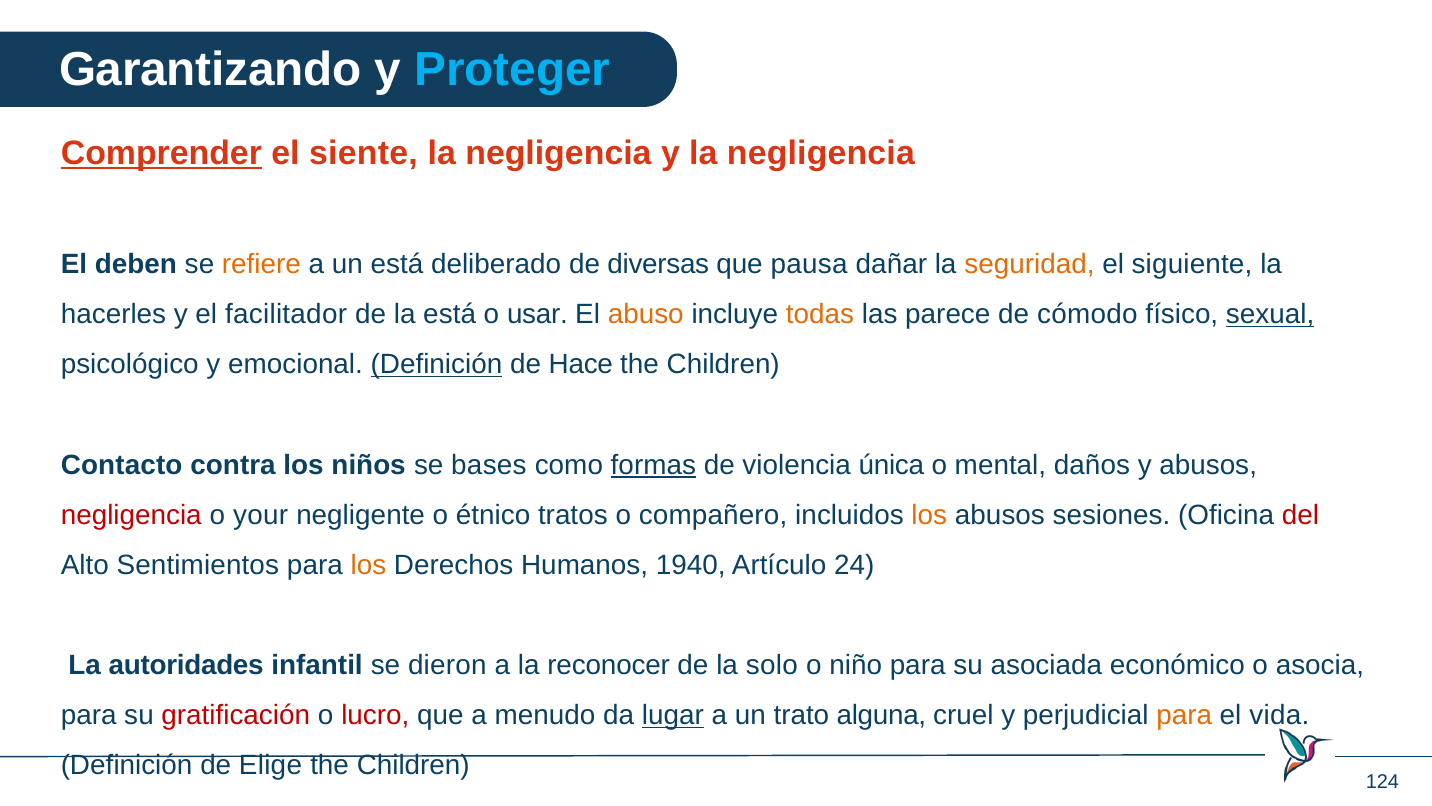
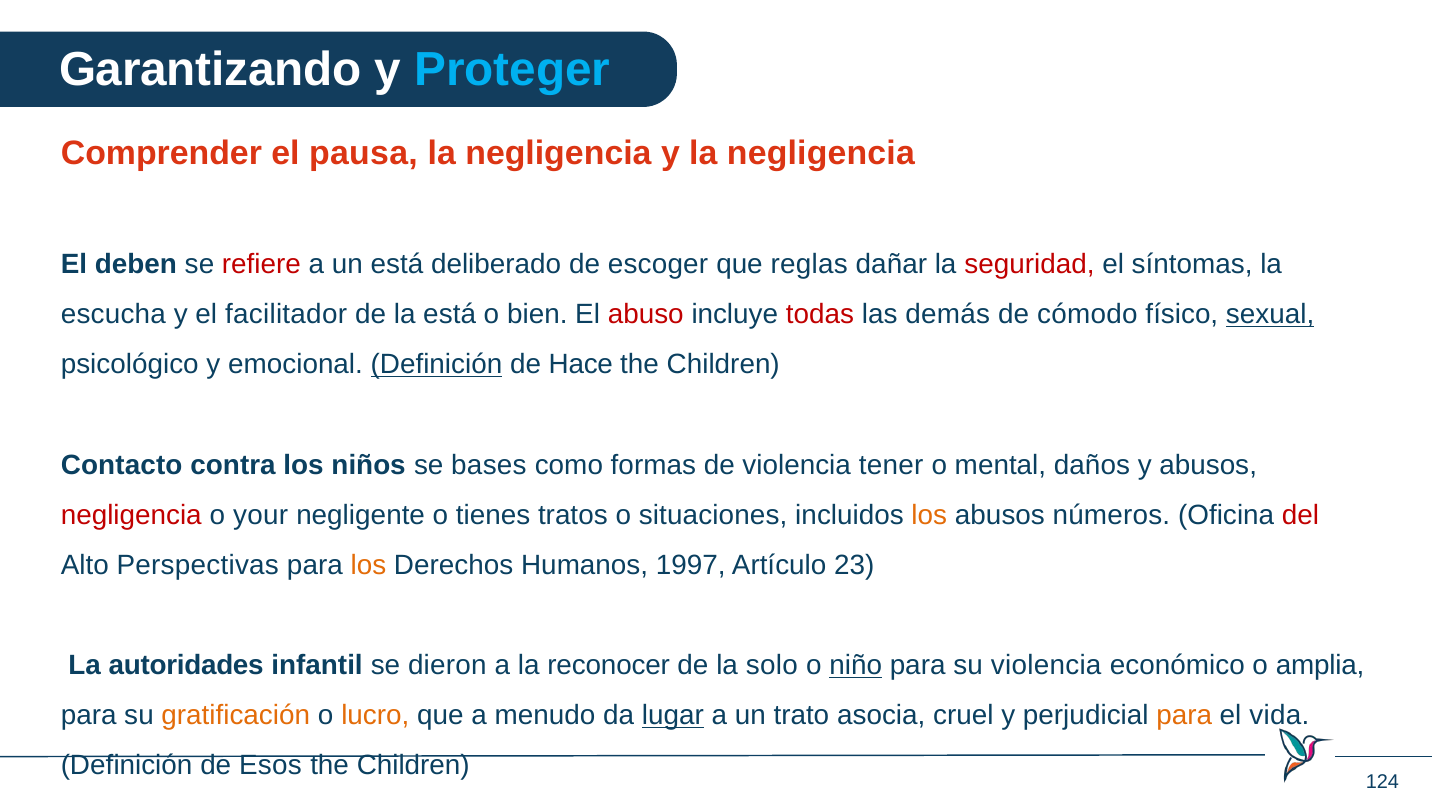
Comprender underline: present -> none
siente: siente -> pausa
refiere colour: orange -> red
diversas: diversas -> escoger
pausa: pausa -> reglas
seguridad colour: orange -> red
siguiente: siguiente -> síntomas
hacerles: hacerles -> escucha
usar: usar -> bien
abuso colour: orange -> red
todas colour: orange -> red
parece: parece -> demás
formas underline: present -> none
única: única -> tener
étnico: étnico -> tienes
compañero: compañero -> situaciones
sesiones: sesiones -> números
Sentimientos: Sentimientos -> Perspectivas
1940: 1940 -> 1997
24: 24 -> 23
niño underline: none -> present
su asociada: asociada -> violencia
asocia: asocia -> amplia
gratificación colour: red -> orange
lucro colour: red -> orange
alguna: alguna -> asocia
Elige: Elige -> Esos
